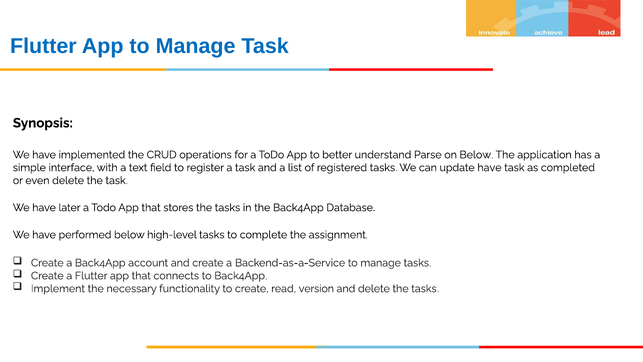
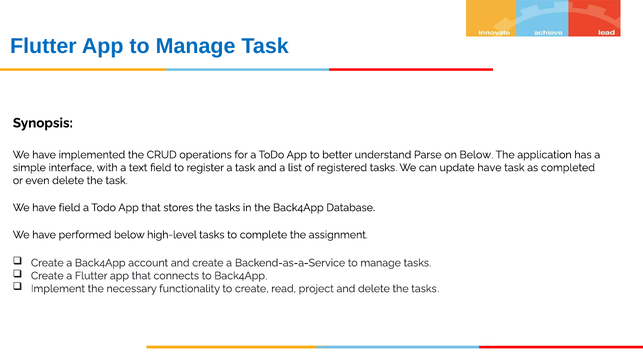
have later: later -> field
version: version -> project
